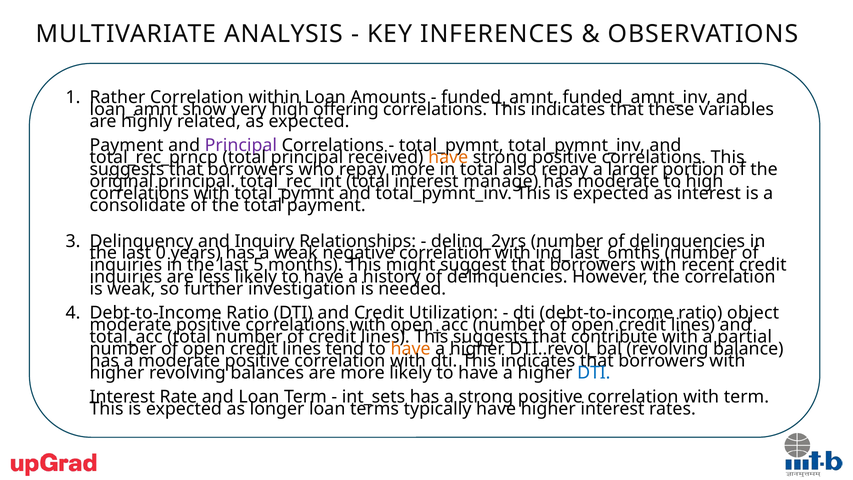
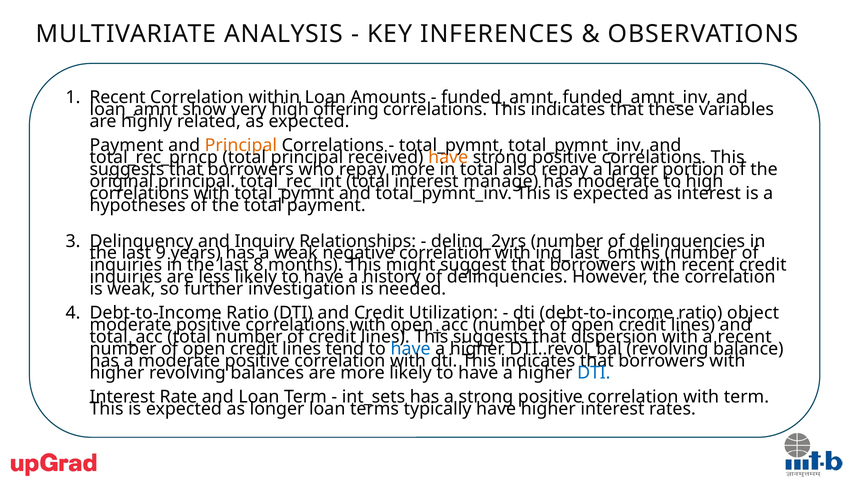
Rather at (117, 97): Rather -> Recent
Principal at (241, 145) colour: purple -> orange
consolidate: consolidate -> hypotheses
0: 0 -> 9
last 5: 5 -> 8
contribute: contribute -> dispersion
a partial: partial -> recent
have at (411, 349) colour: orange -> blue
